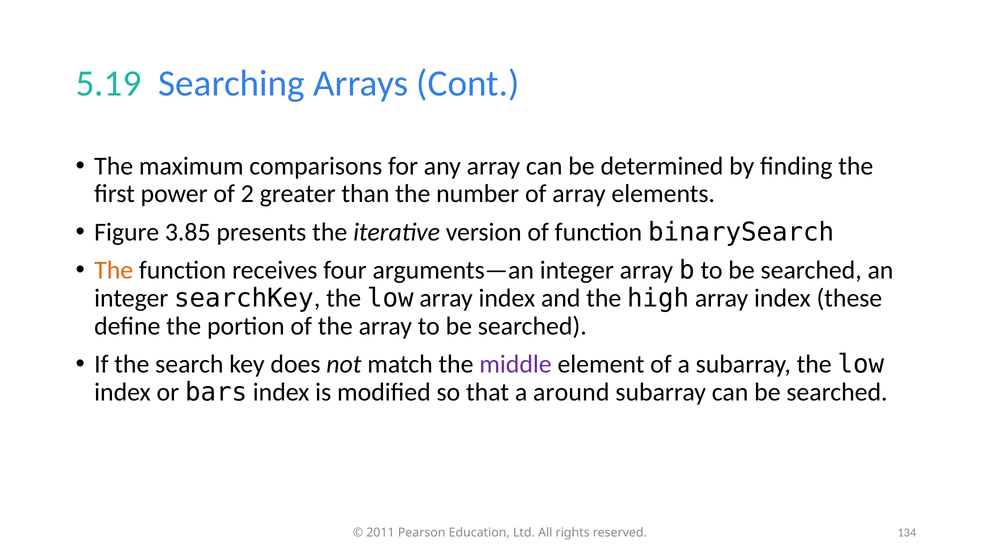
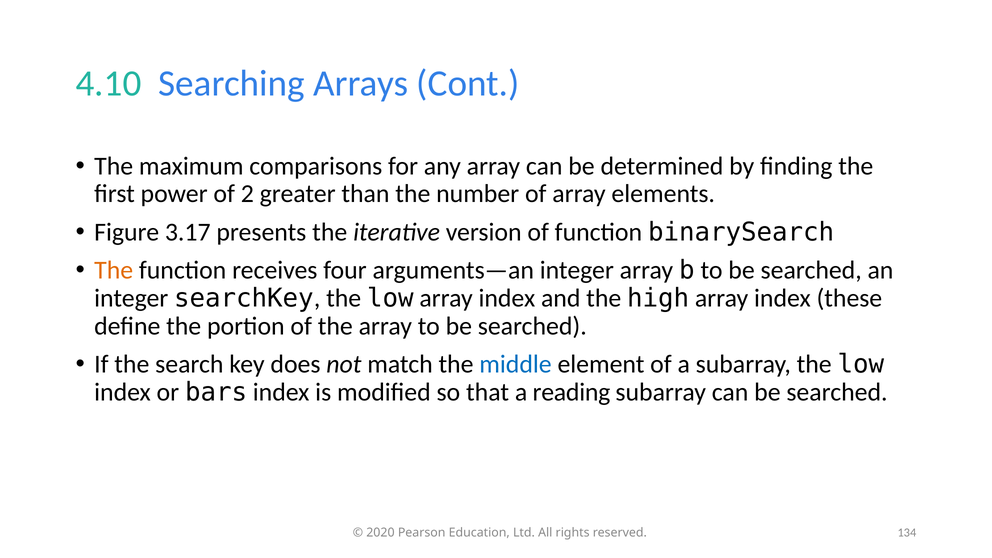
5.19: 5.19 -> 4.10
3.85: 3.85 -> 3.17
middle colour: purple -> blue
around: around -> reading
2011: 2011 -> 2020
